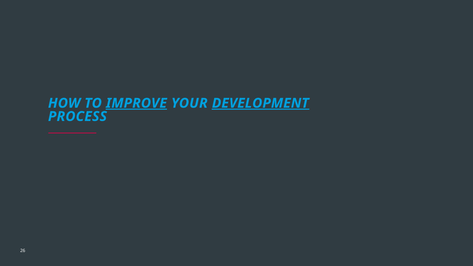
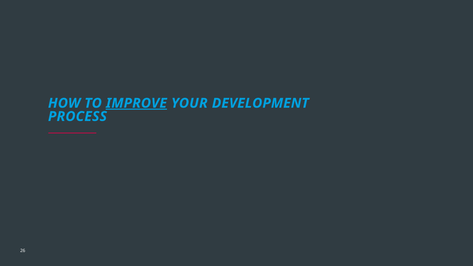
DEVELOPMENT underline: present -> none
